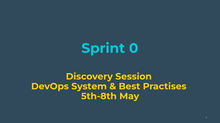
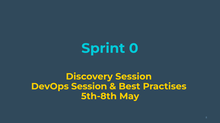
DevOps System: System -> Session
